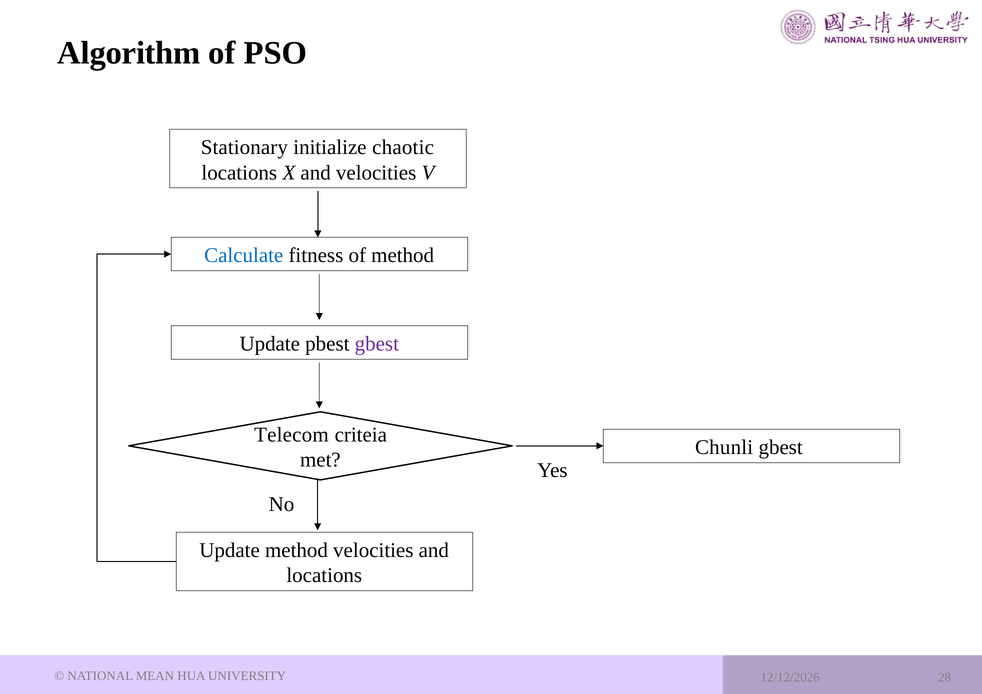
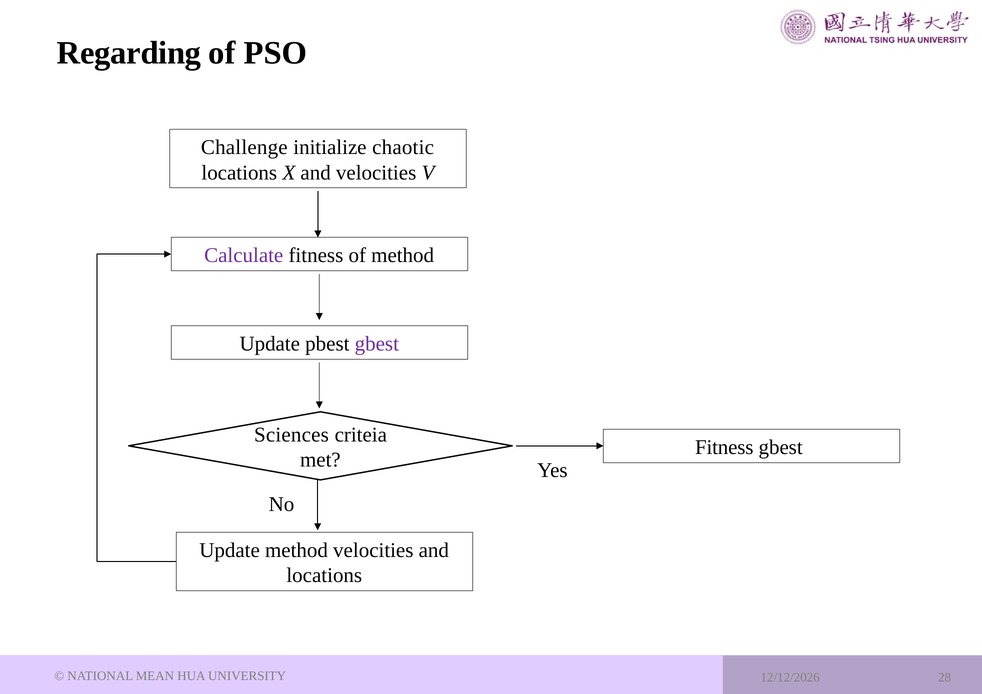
Algorithm: Algorithm -> Regarding
Stationary: Stationary -> Challenge
Calculate colour: blue -> purple
Telecom: Telecom -> Sciences
Chunli at (724, 448): Chunli -> Fitness
